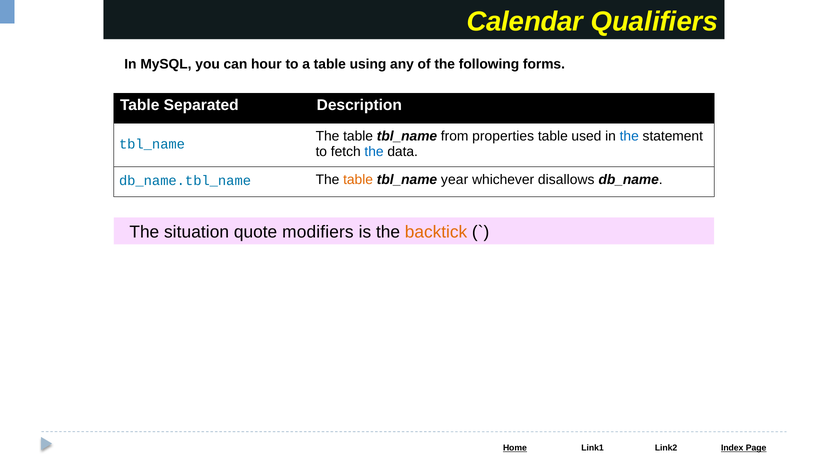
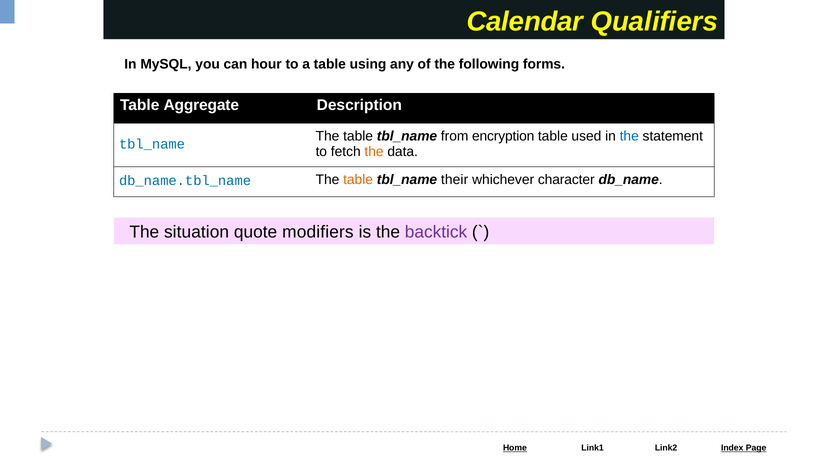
Separated: Separated -> Aggregate
properties: properties -> encryption
the at (374, 152) colour: blue -> orange
year: year -> their
disallows: disallows -> character
backtick colour: orange -> purple
